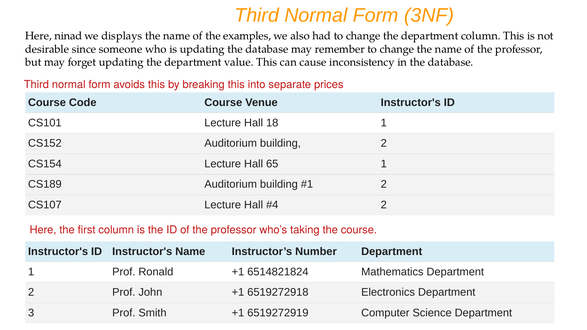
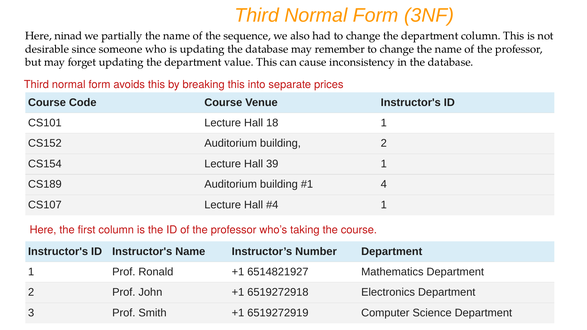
displays: displays -> partially
examples: examples -> sequence
65: 65 -> 39
2 at (384, 184): 2 -> 4
2 at (384, 205): 2 -> 1
6514821824: 6514821824 -> 6514821927
